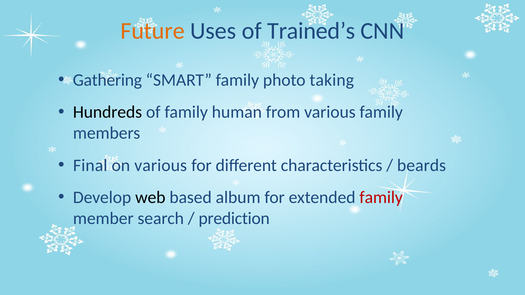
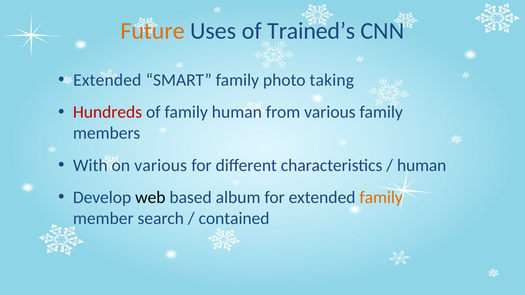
Gathering at (107, 80): Gathering -> Extended
Hundreds colour: black -> red
Final: Final -> With
beards at (422, 165): beards -> human
family at (381, 198) colour: red -> orange
prediction: prediction -> contained
